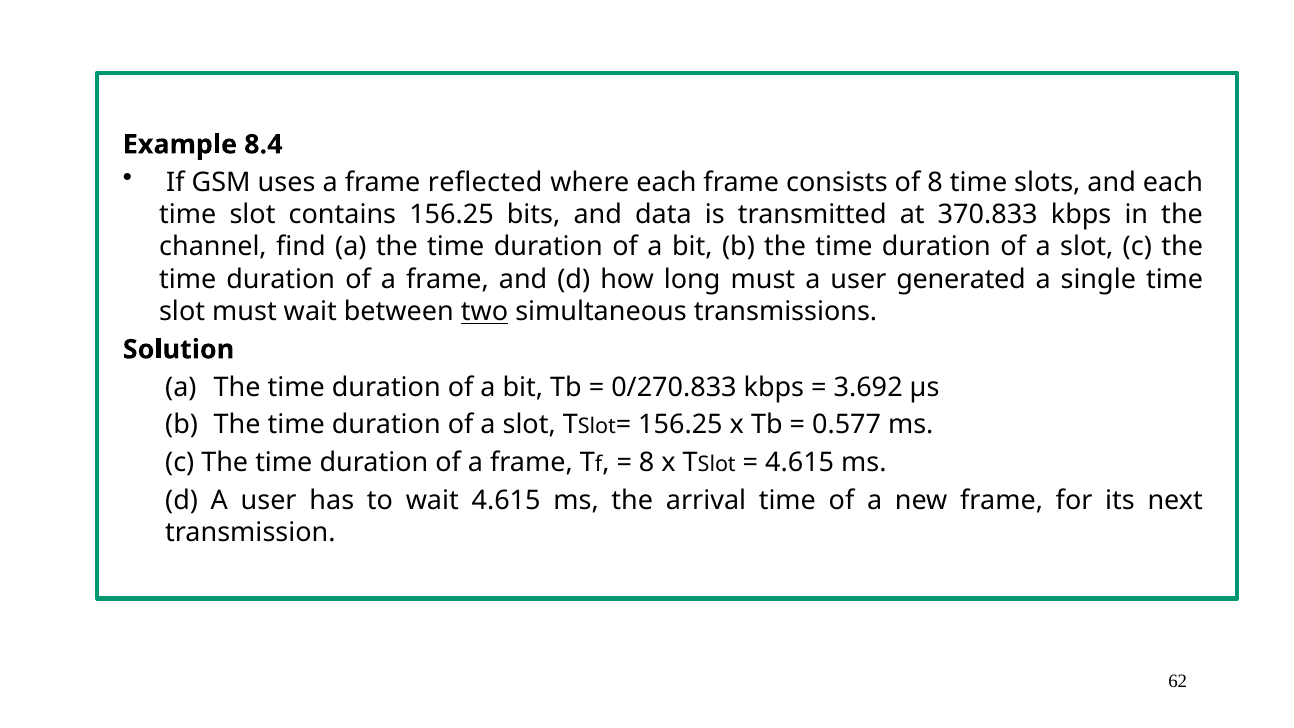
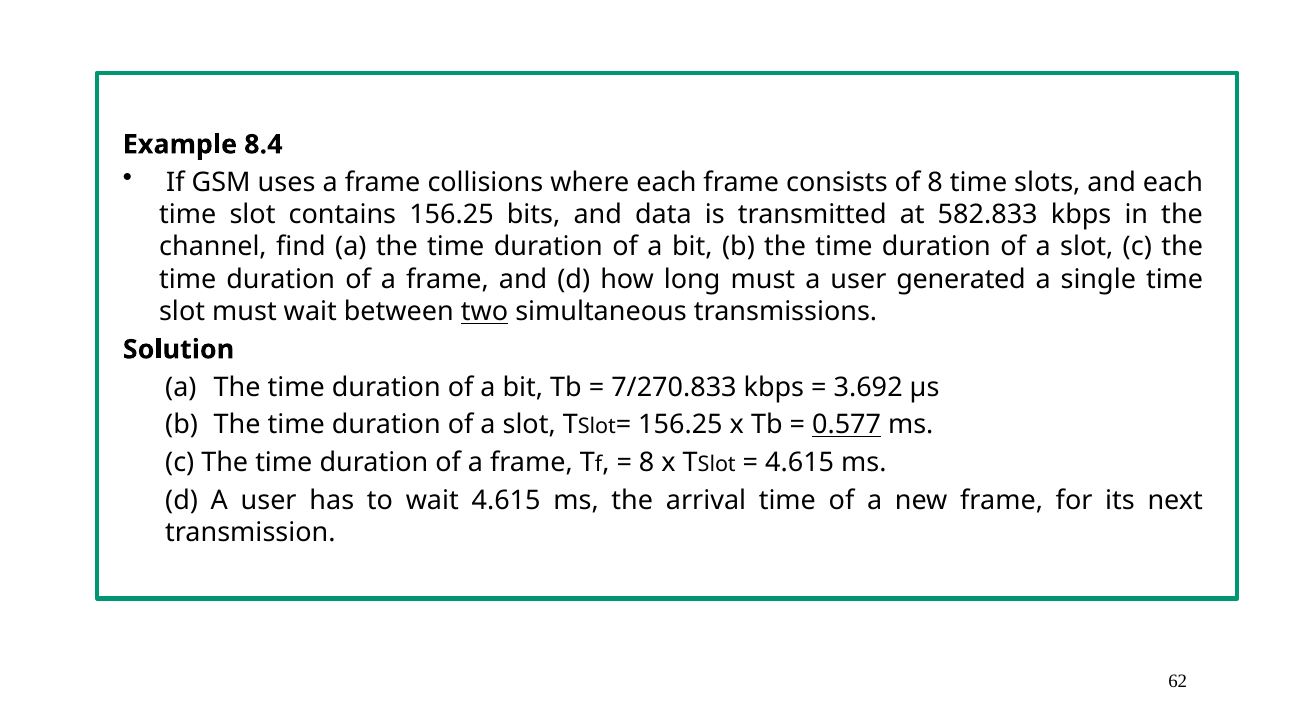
reflected: reflected -> collisions
370.833: 370.833 -> 582.833
0/270.833: 0/270.833 -> 7/270.833
0.577 underline: none -> present
